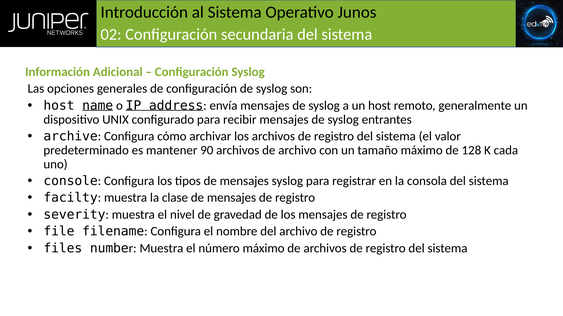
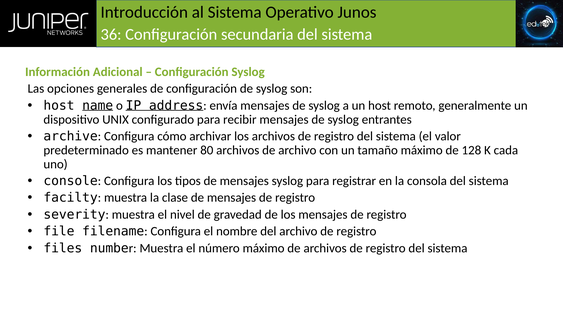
02: 02 -> 36
90: 90 -> 80
